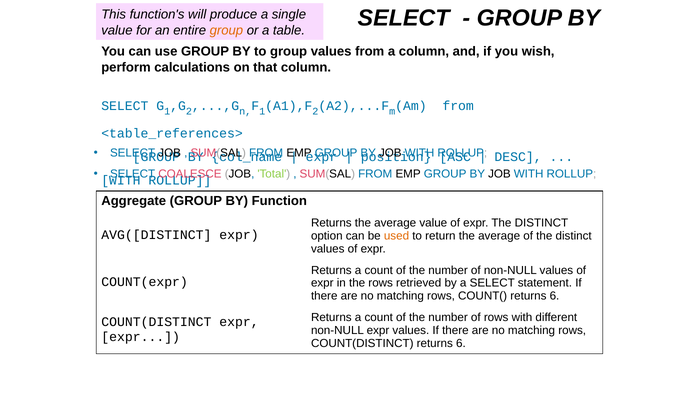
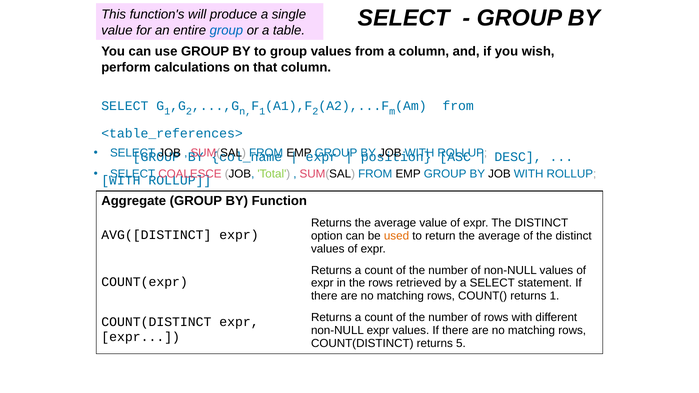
group at (226, 30) colour: orange -> blue
COUNT( returns 6: 6 -> 1
COUNT(DISTINCT returns 6: 6 -> 5
